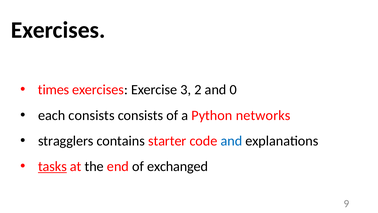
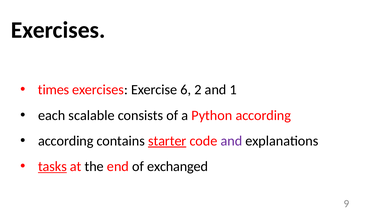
3: 3 -> 6
0: 0 -> 1
each consists: consists -> scalable
Python networks: networks -> according
stragglers at (66, 141): stragglers -> according
starter underline: none -> present
and at (231, 141) colour: blue -> purple
